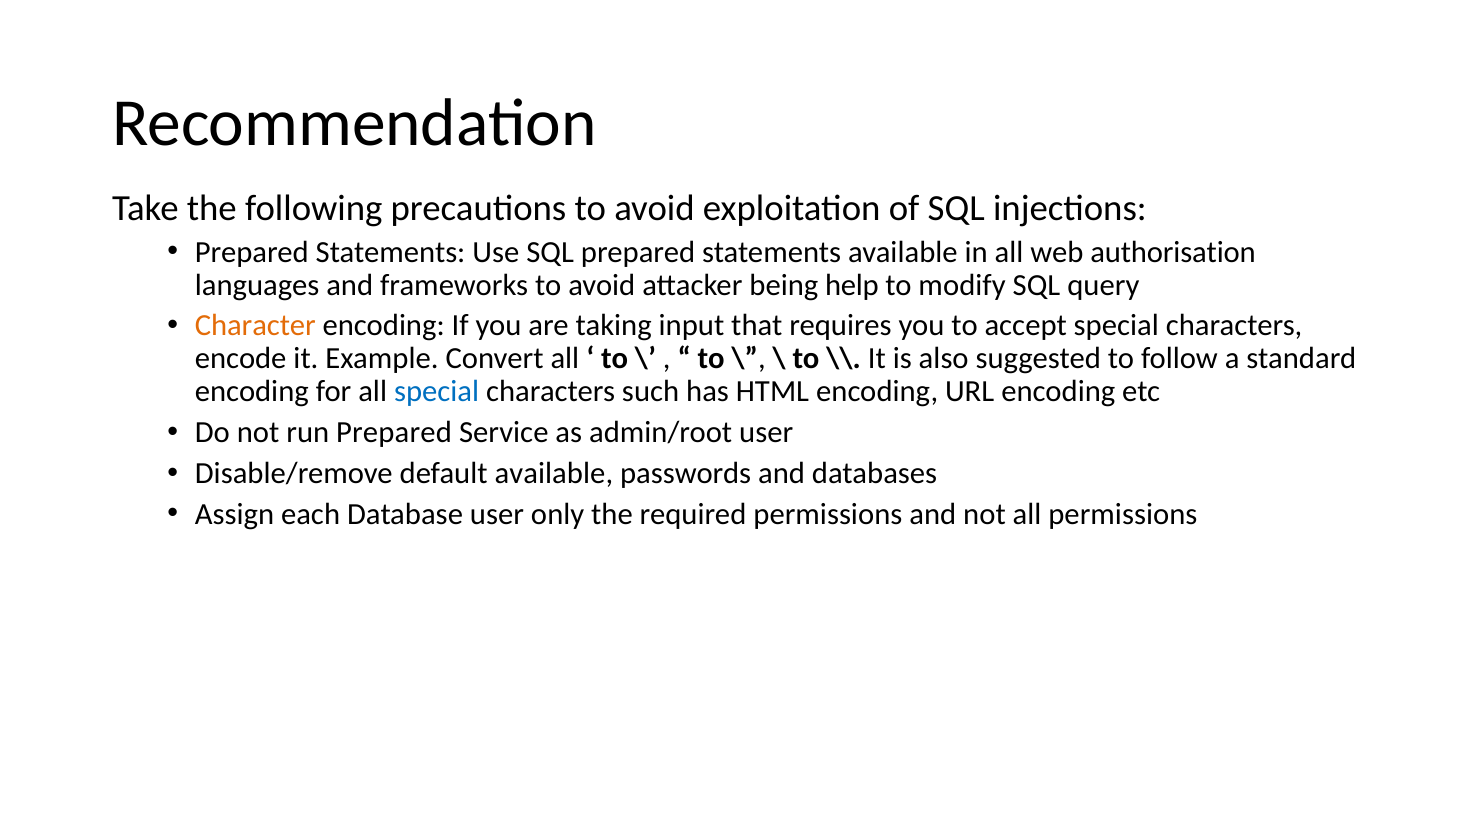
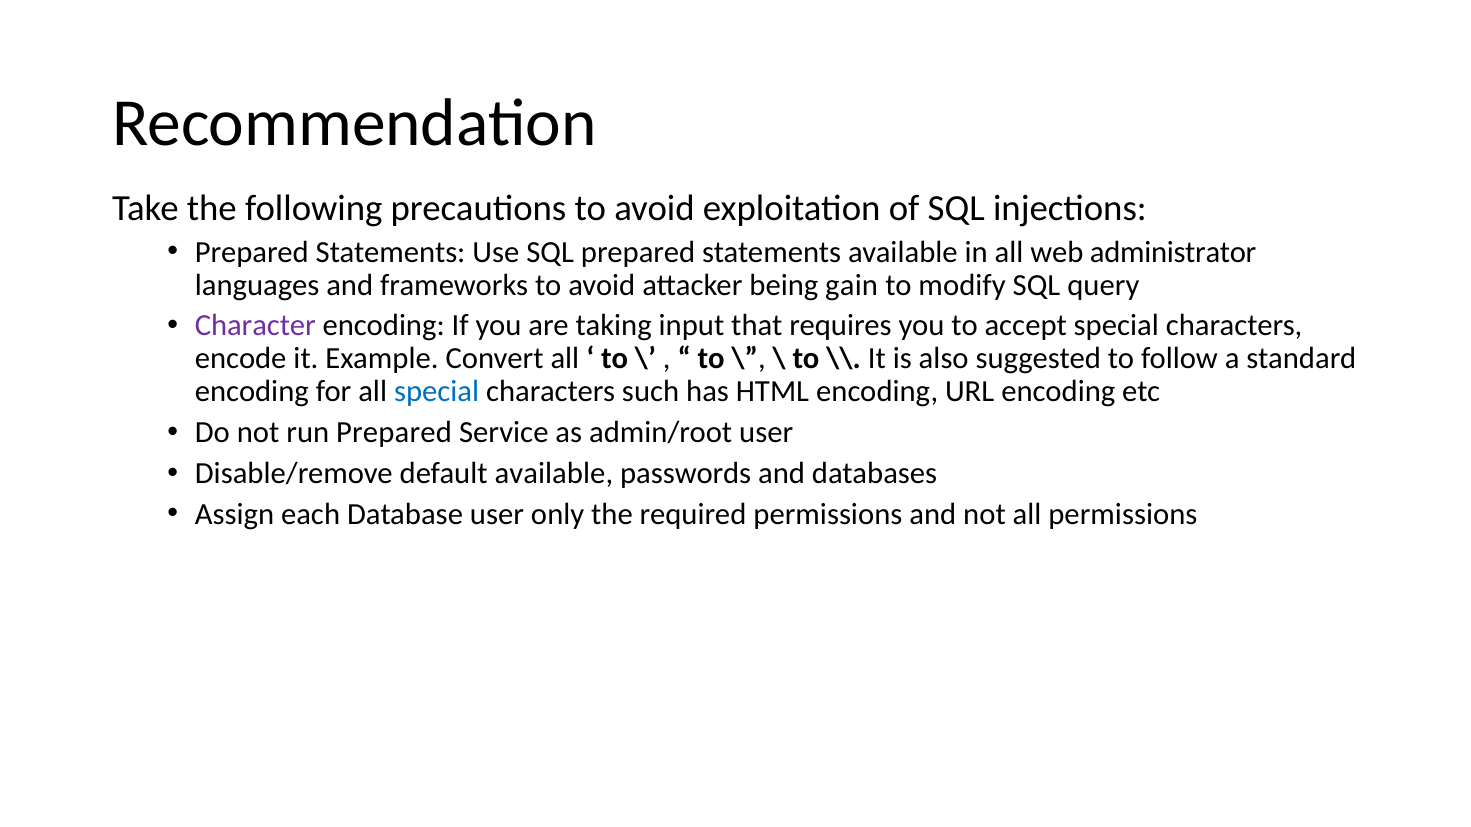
authorisation: authorisation -> administrator
help: help -> gain
Character colour: orange -> purple
